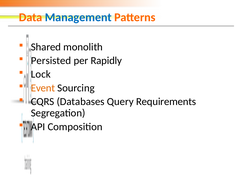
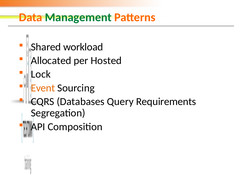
Management colour: blue -> green
monolith: monolith -> workload
Persisted: Persisted -> Allocated
Rapidly: Rapidly -> Hosted
